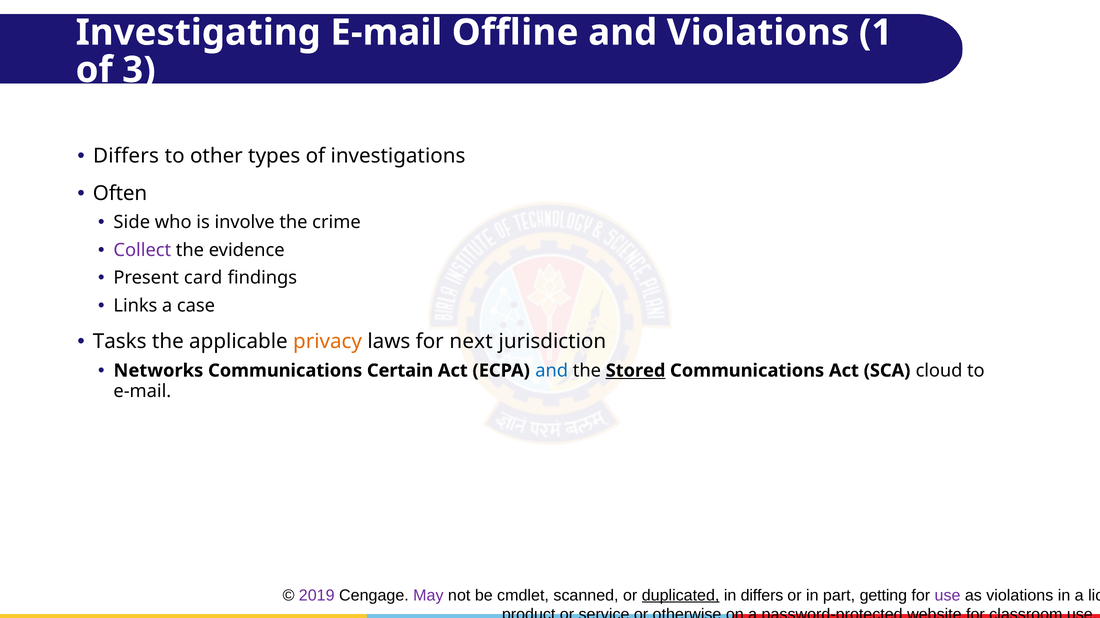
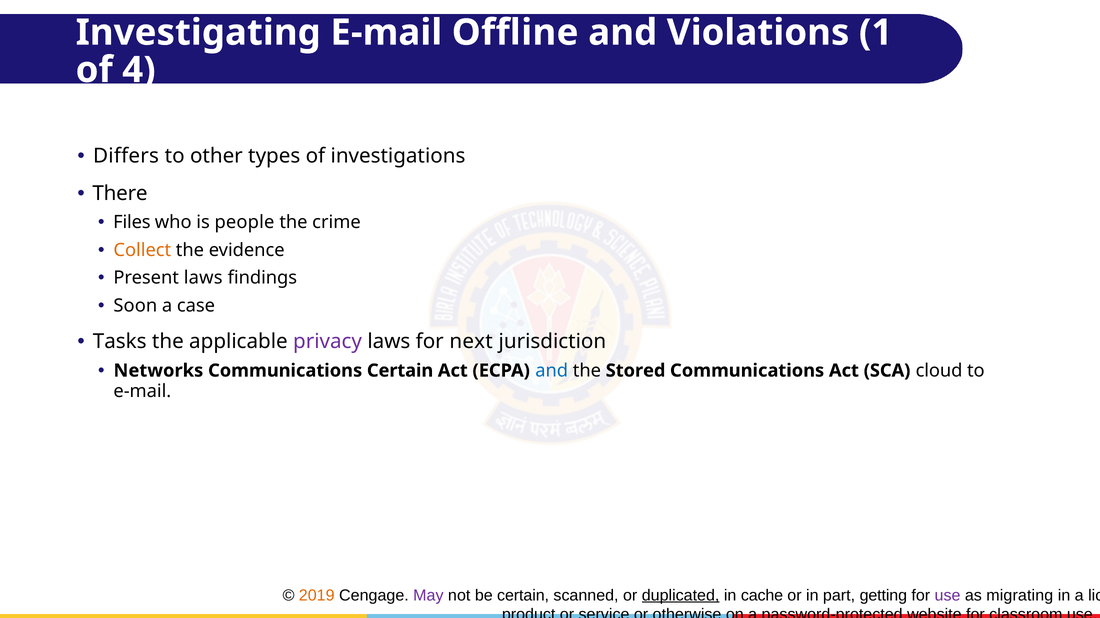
3: 3 -> 4
Often: Often -> There
Side: Side -> Files
involve: involve -> people
Collect colour: purple -> orange
Present card: card -> laws
Links: Links -> Soon
privacy colour: orange -> purple
Stored underline: present -> none
2019 colour: purple -> orange
be cmdlet: cmdlet -> certain
in differs: differs -> cache
as violations: violations -> migrating
